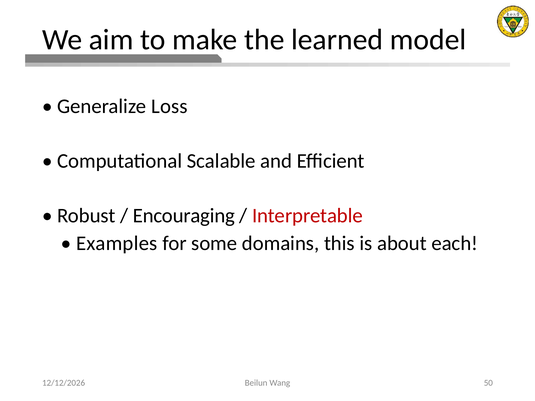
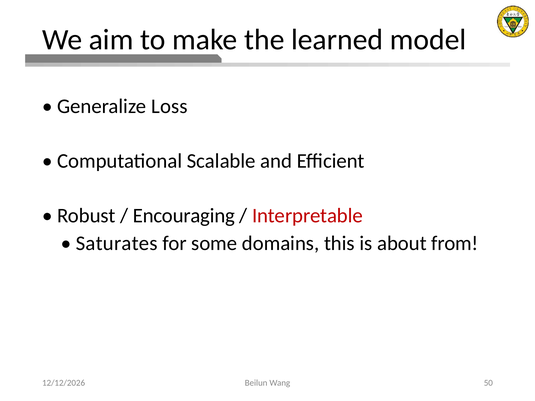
Examples: Examples -> Saturates
each: each -> from
